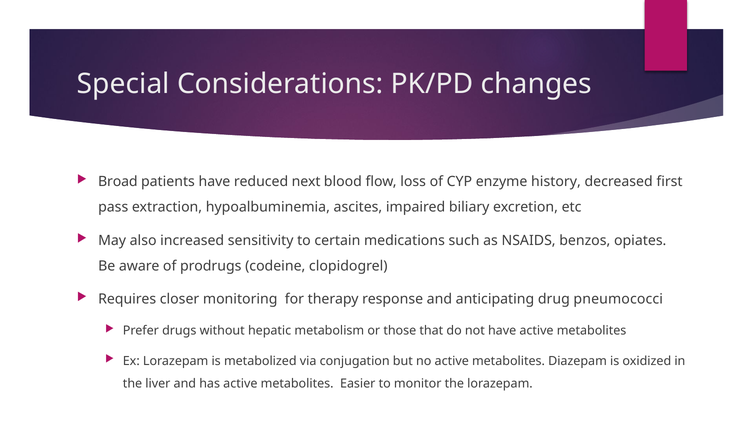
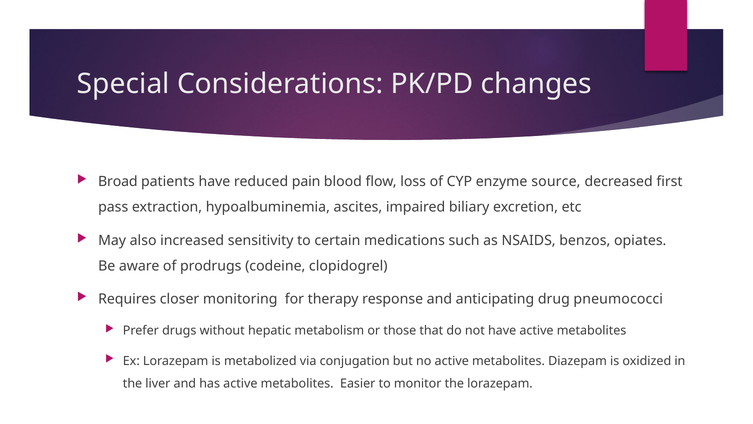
next: next -> pain
history: history -> source
